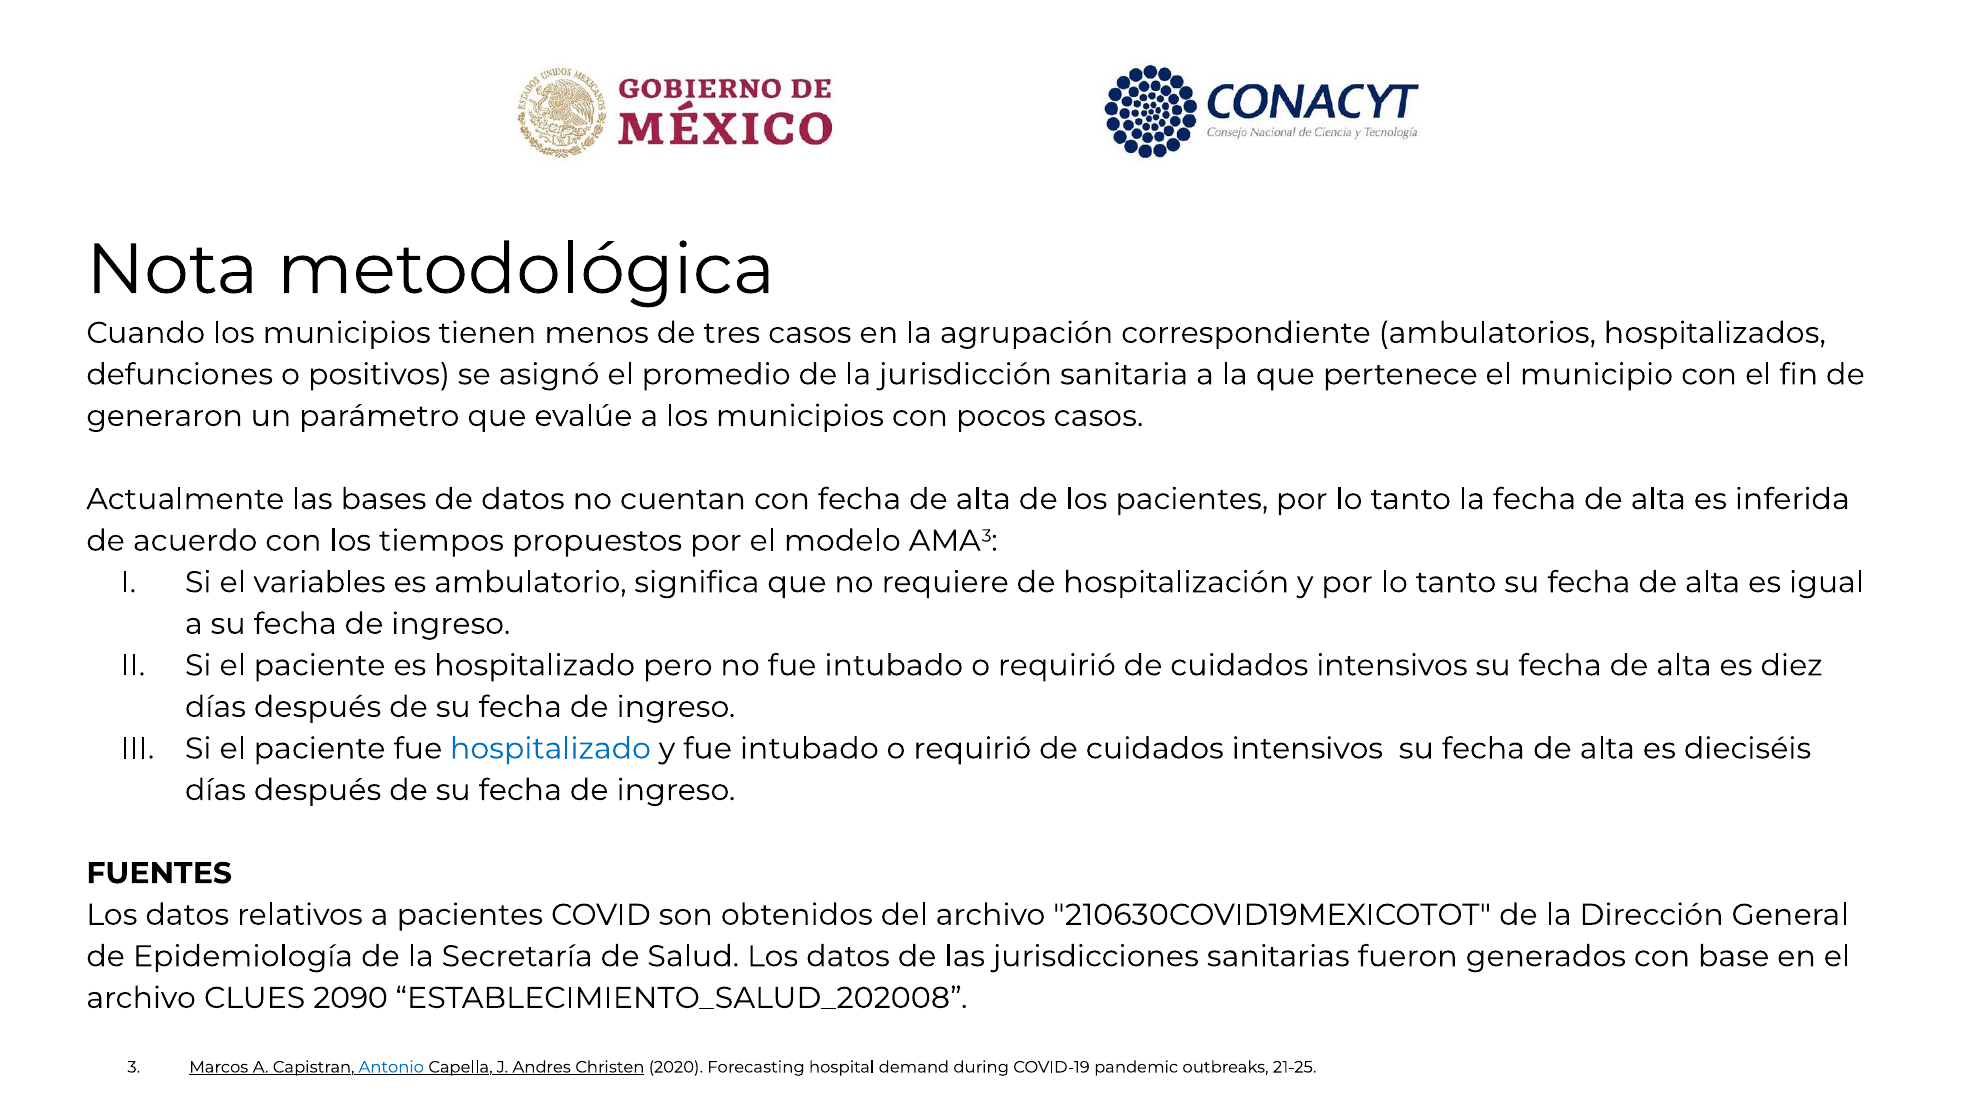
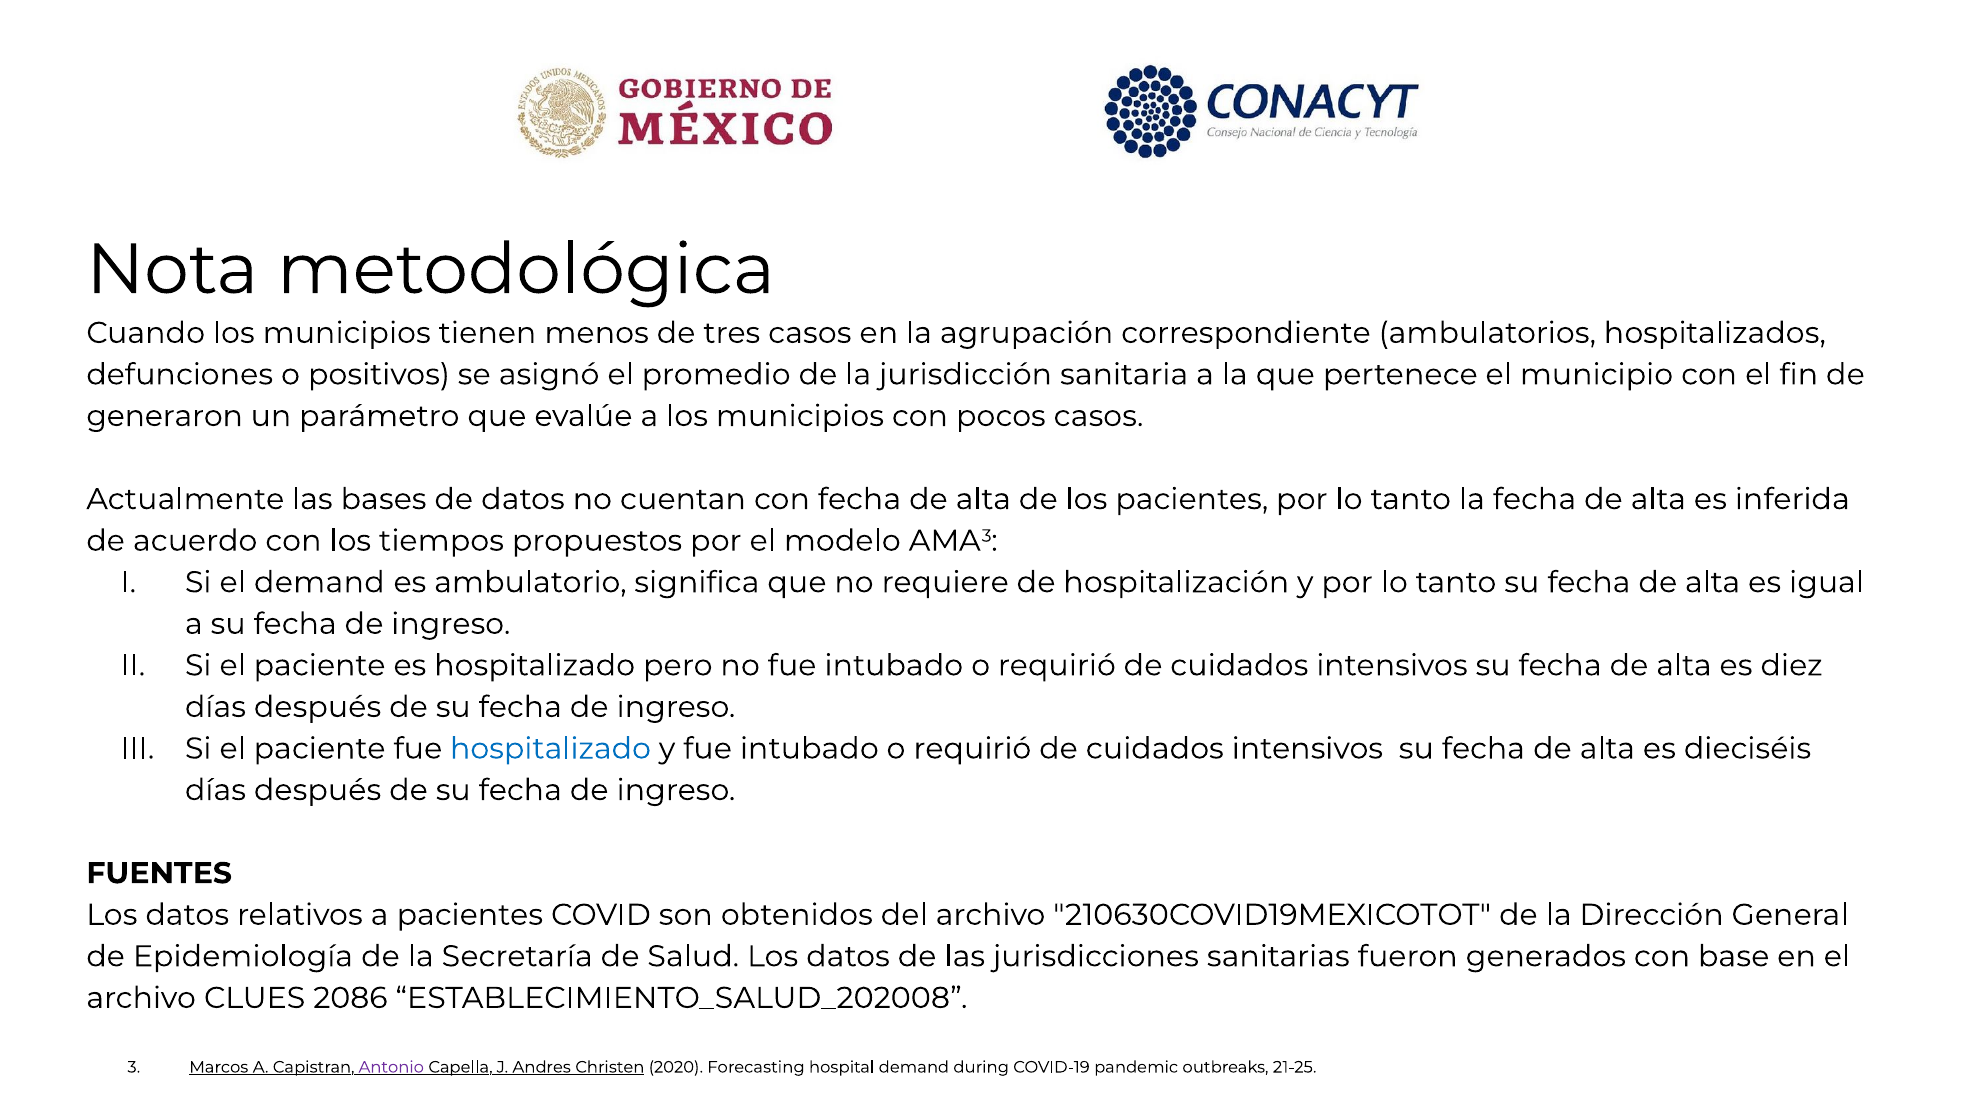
el variables: variables -> demand
2090: 2090 -> 2086
Antonio colour: blue -> purple
